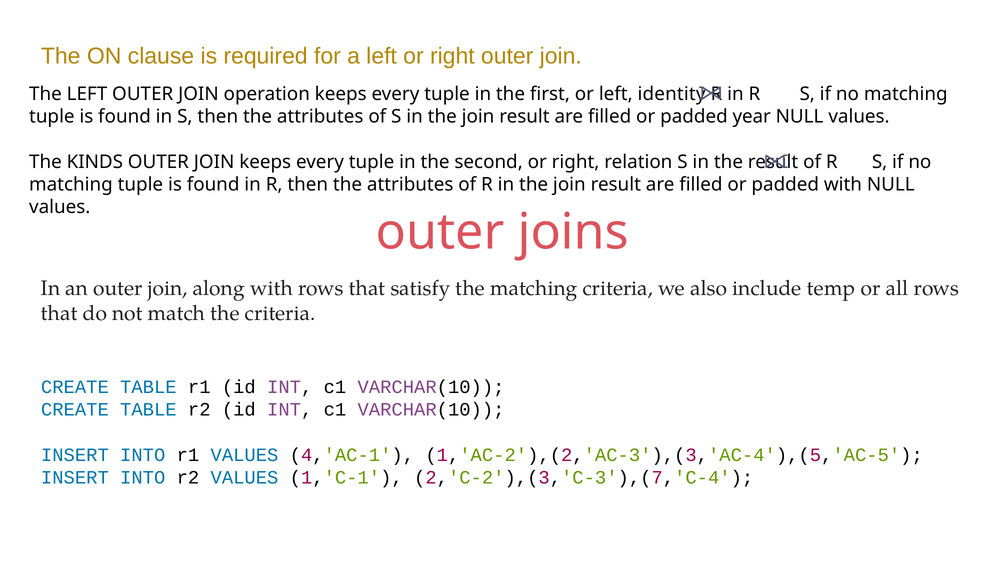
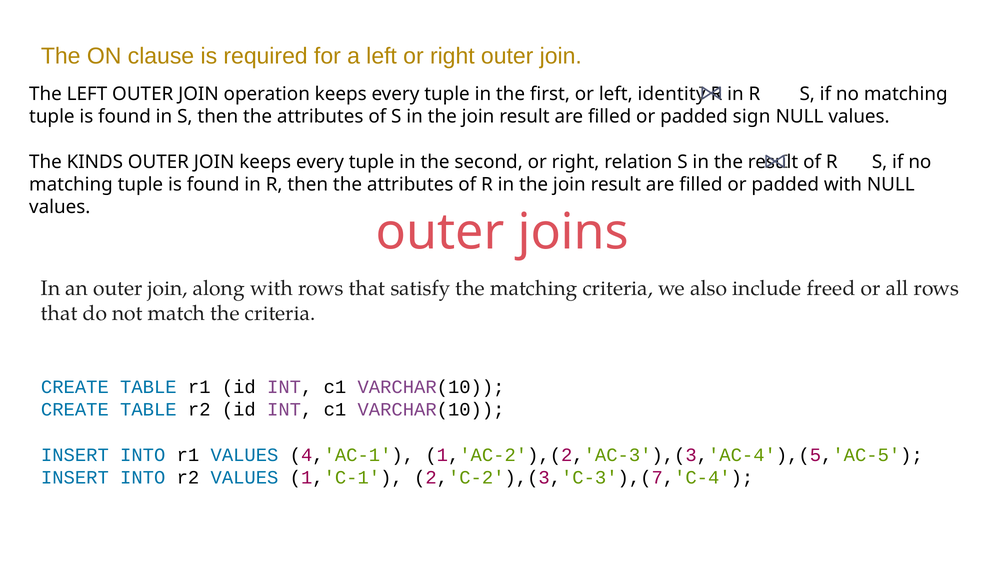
year: year -> sign
temp: temp -> freed
